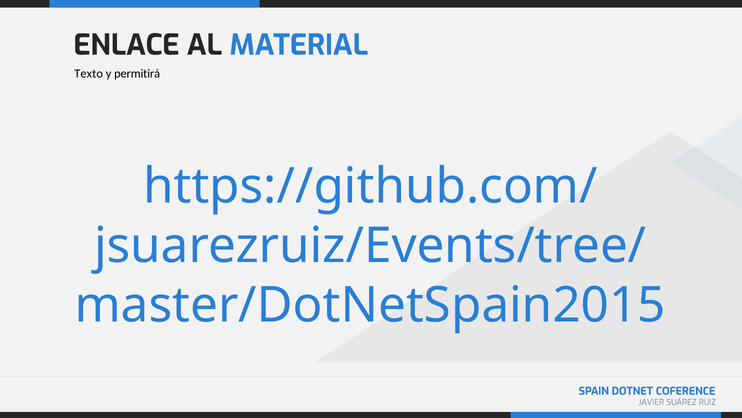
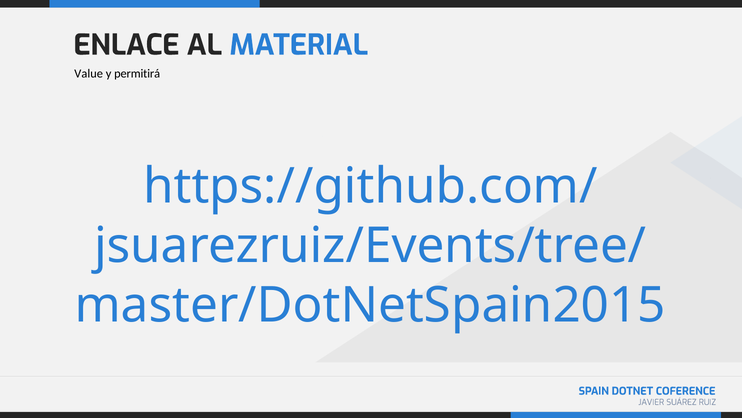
Texto: Texto -> Value
